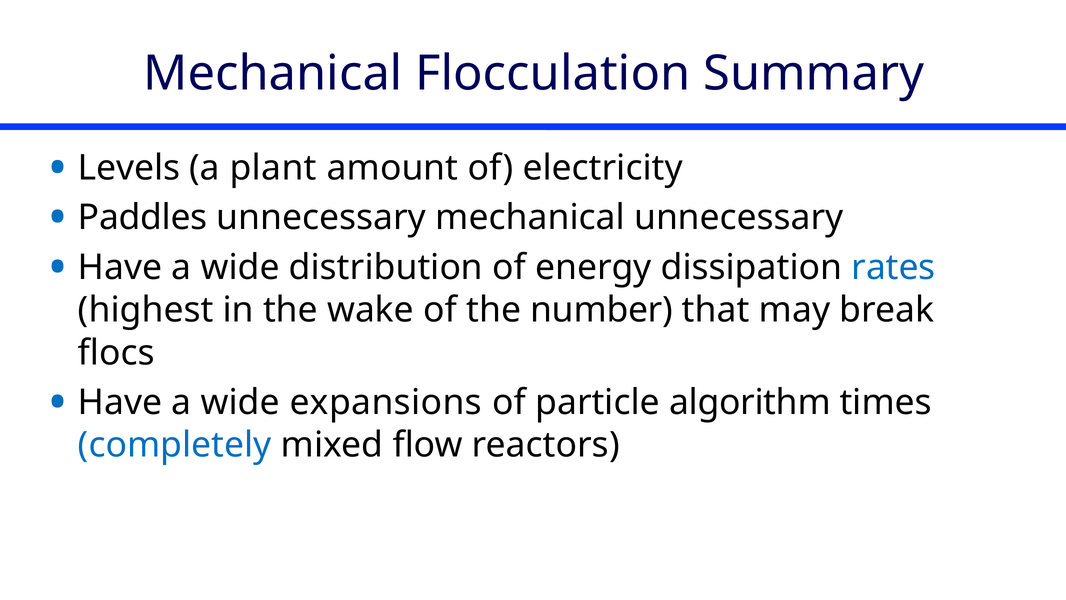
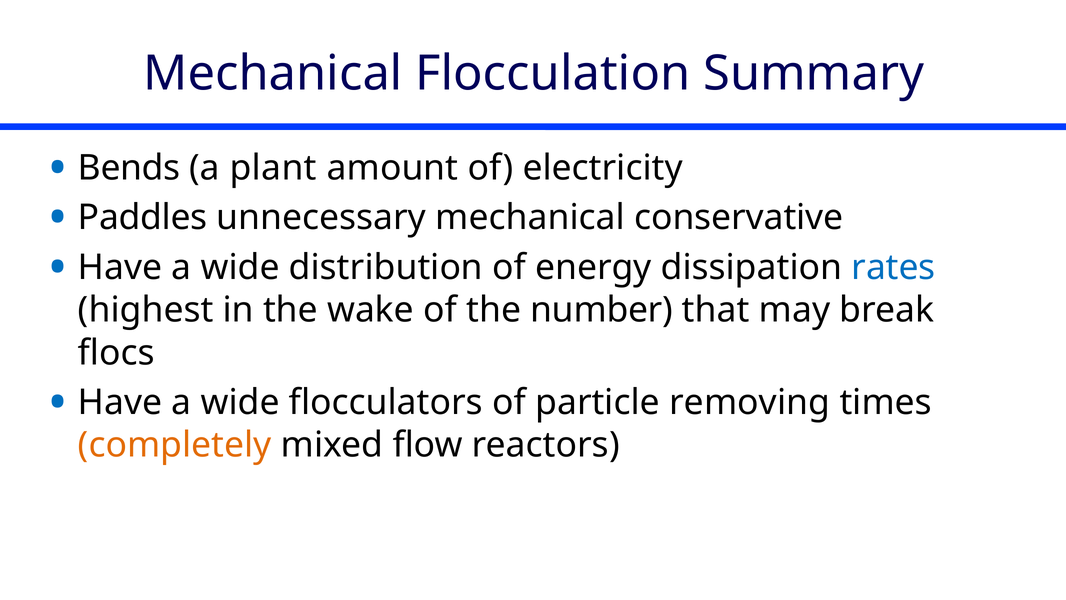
Levels: Levels -> Bends
mechanical unnecessary: unnecessary -> conservative
expansions: expansions -> flocculators
algorithm: algorithm -> removing
completely colour: blue -> orange
